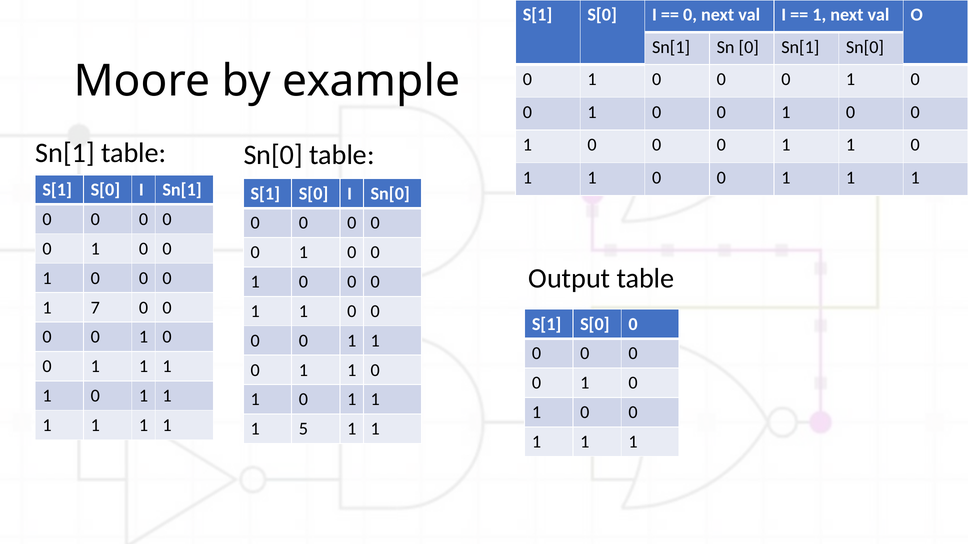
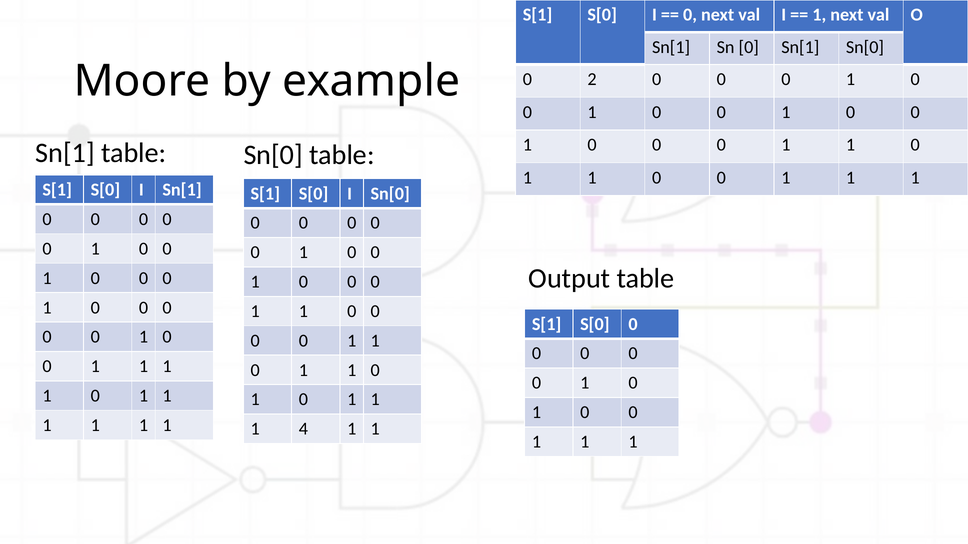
1 at (592, 80): 1 -> 2
7 at (95, 308): 7 -> 0
5: 5 -> 4
